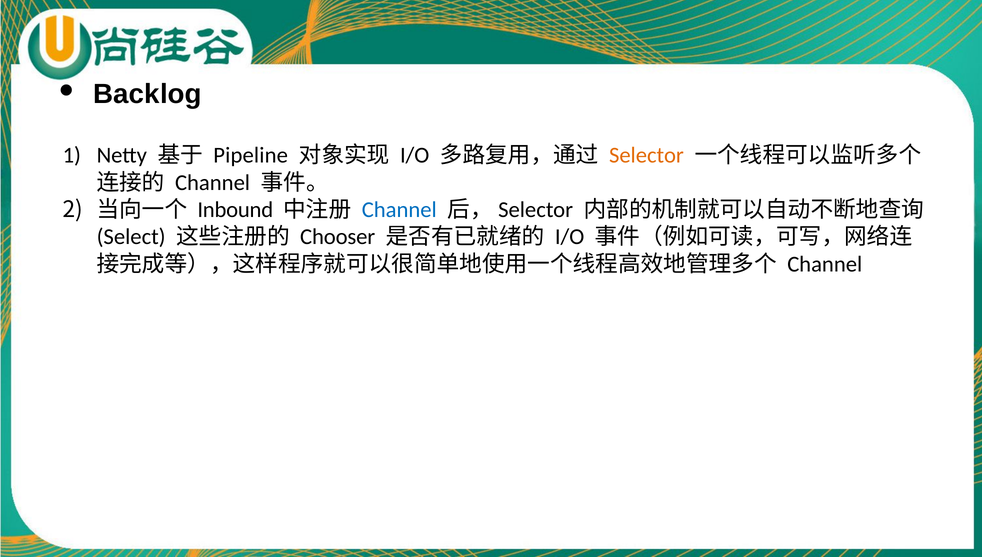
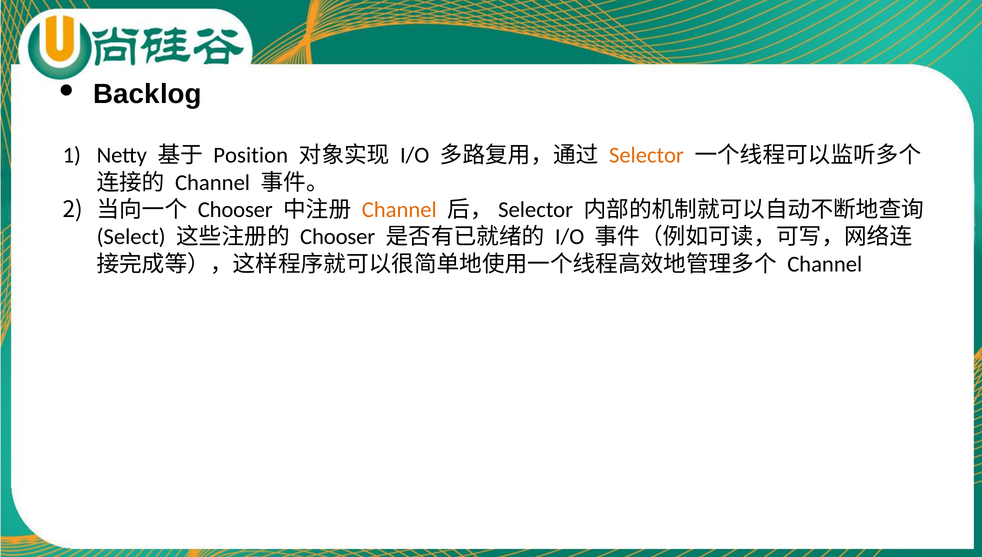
Pipeline: Pipeline -> Position
Inbound at (235, 210): Inbound -> Chooser
Channel at (399, 210) colour: blue -> orange
